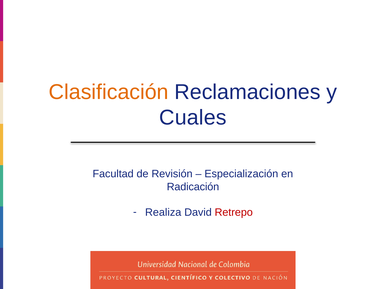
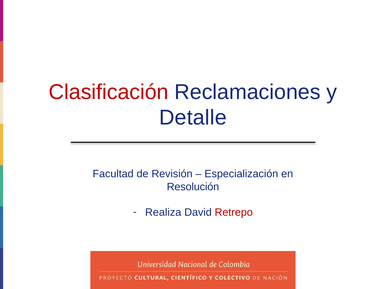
Clasificación colour: orange -> red
Cuales: Cuales -> Detalle
Radicación: Radicación -> Resolución
